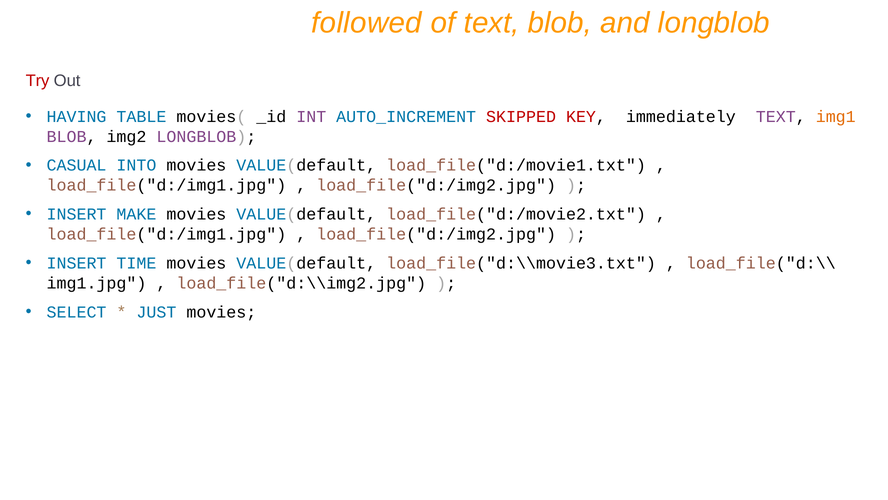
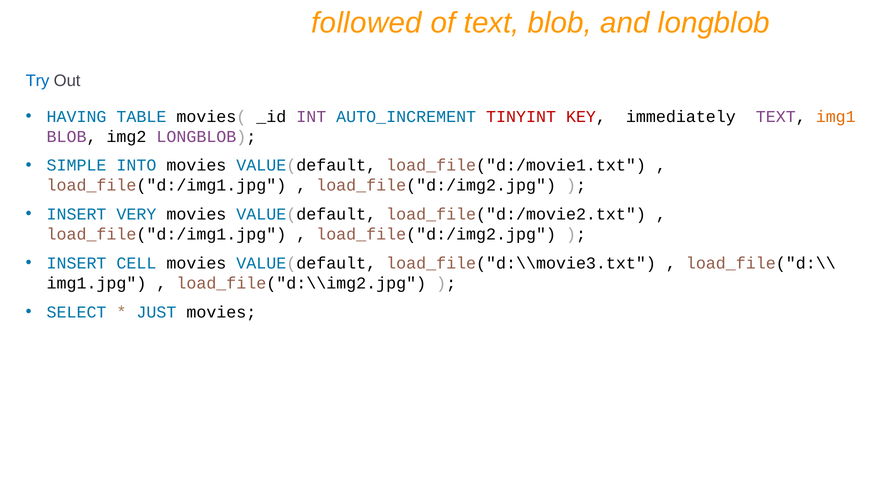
Try colour: red -> blue
SKIPPED: SKIPPED -> TINYINT
CASUAL: CASUAL -> SIMPLE
MAKE: MAKE -> VERY
TIME: TIME -> CELL
